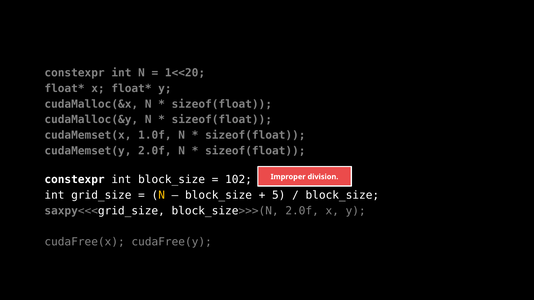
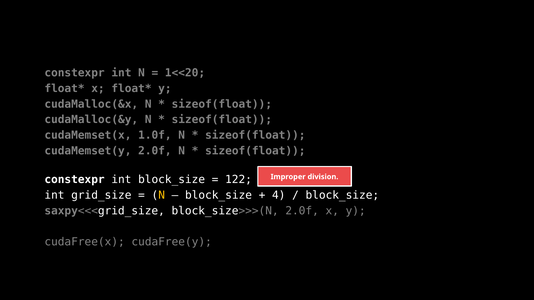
102: 102 -> 122
5: 5 -> 4
